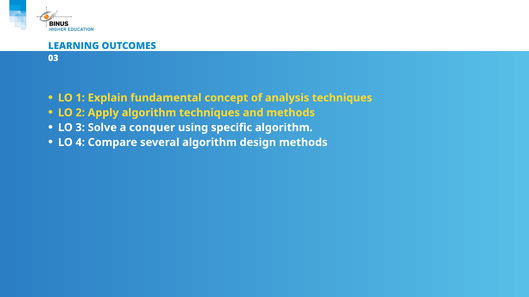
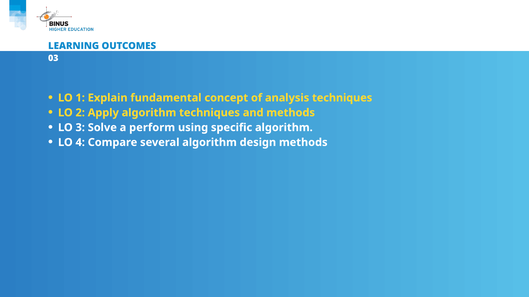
conquer: conquer -> perform
